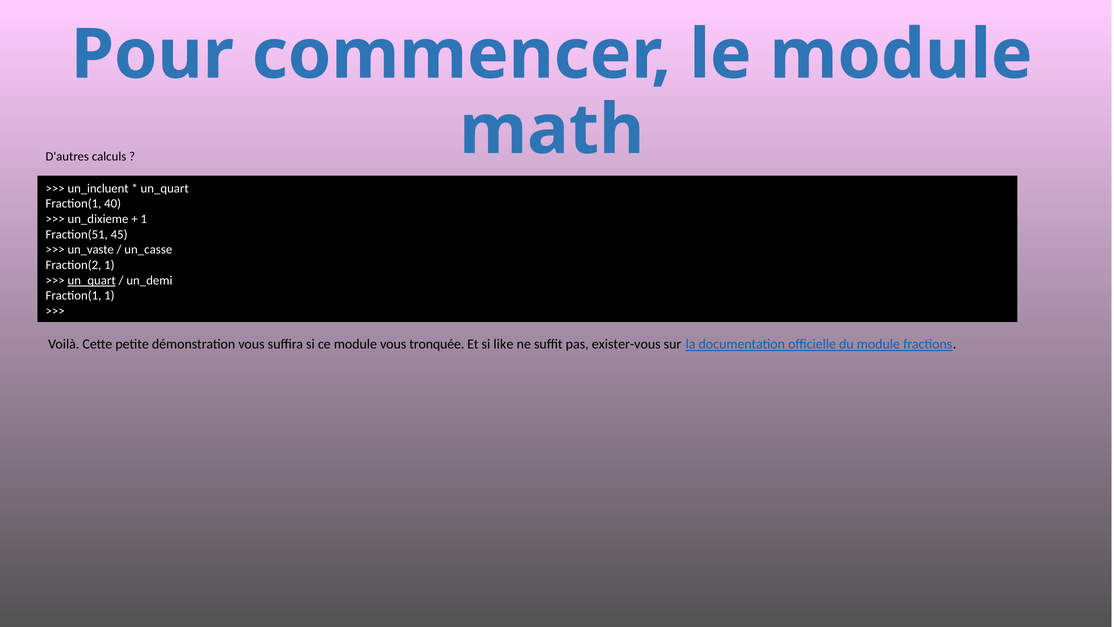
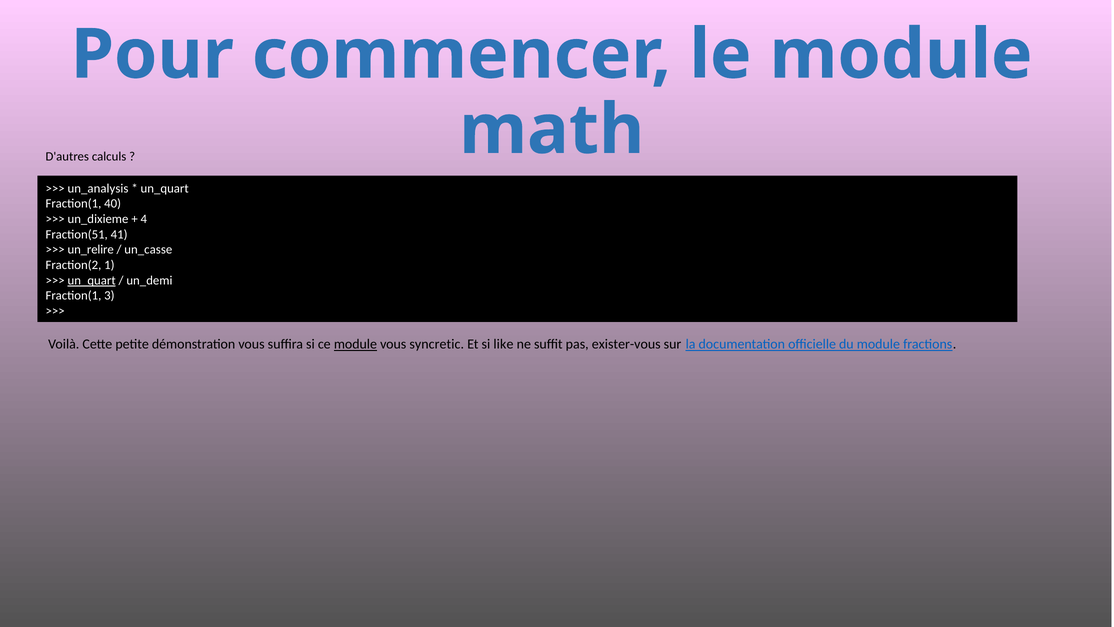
un_incluent: un_incluent -> un_analysis
1 at (144, 219): 1 -> 4
45: 45 -> 41
un_vaste: un_vaste -> un_relire
Fraction(1 1: 1 -> 3
module at (355, 344) underline: none -> present
tronquée: tronquée -> syncretic
